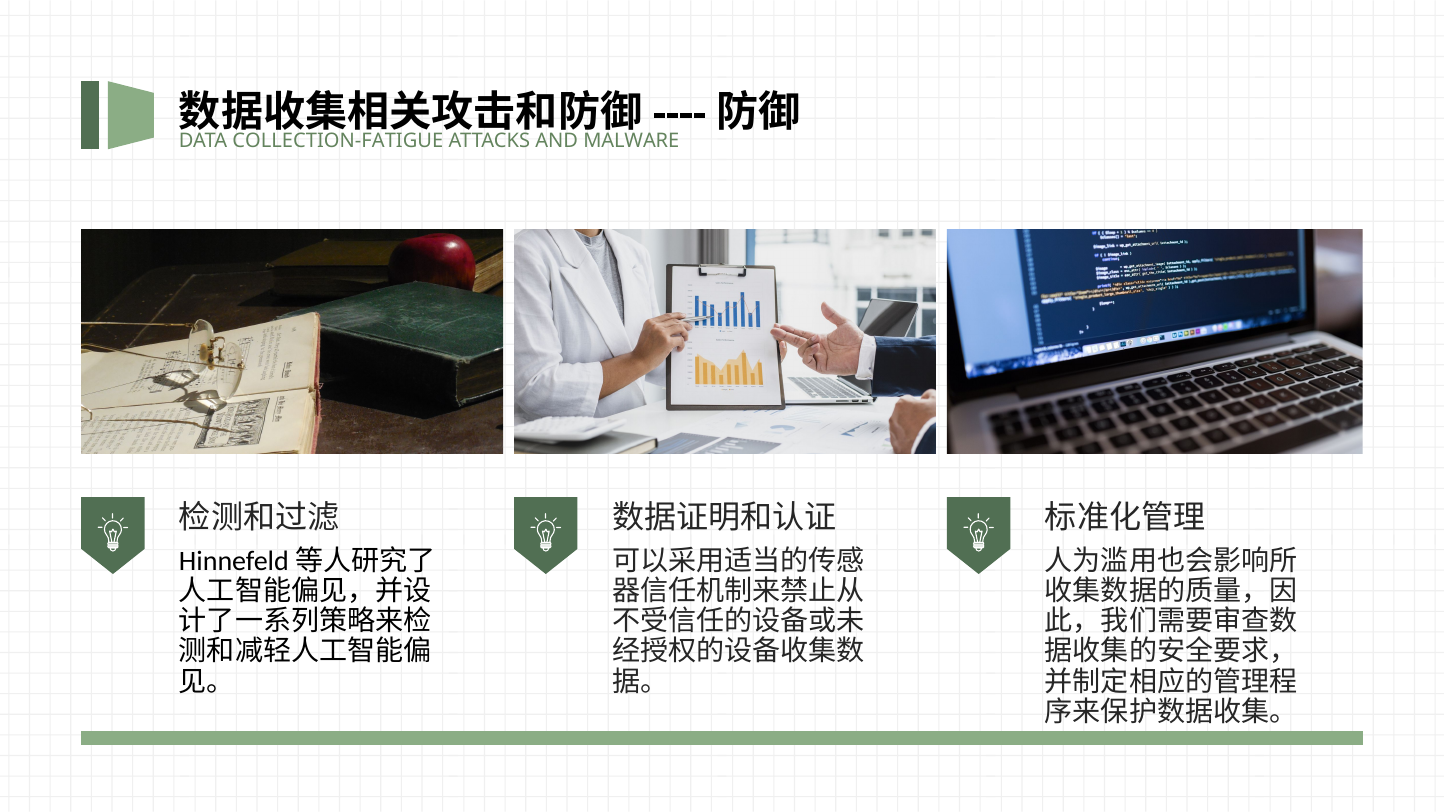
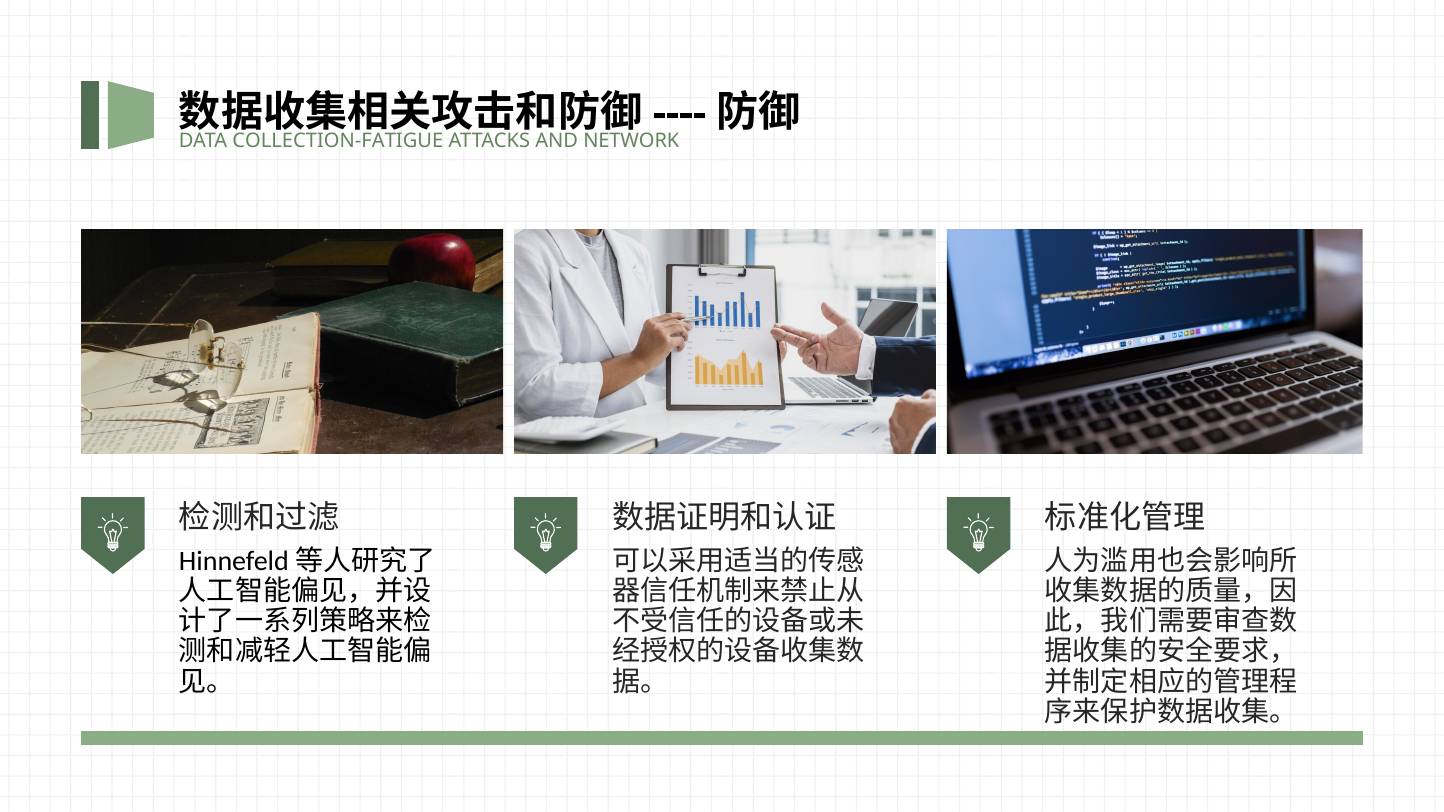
MALWARE: MALWARE -> NETWORK
